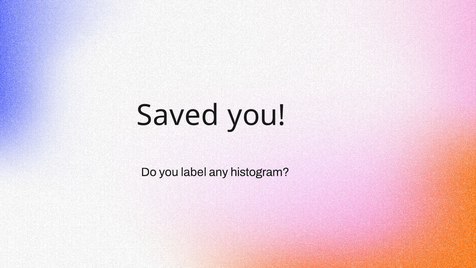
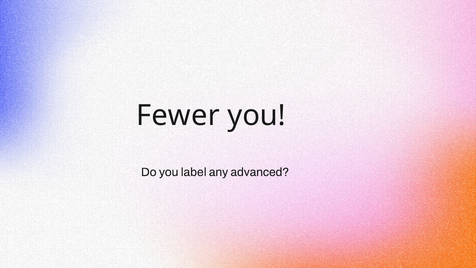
Saved: Saved -> Fewer
histogram: histogram -> advanced
